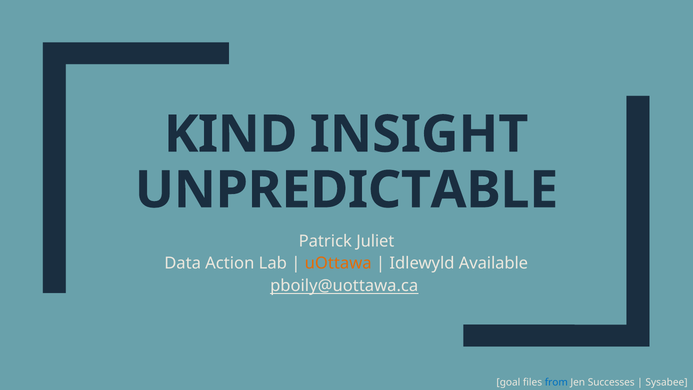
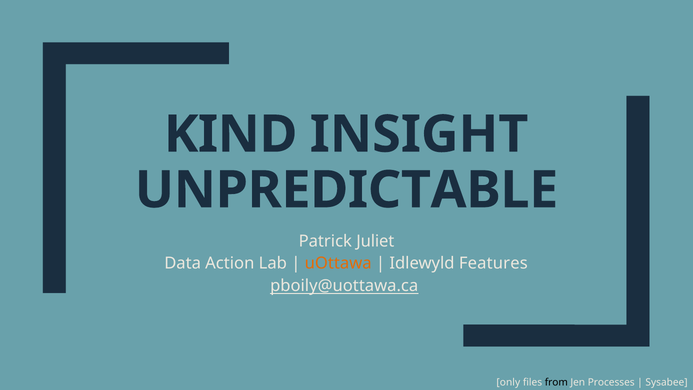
Available: Available -> Features
goal: goal -> only
from colour: blue -> black
Successes: Successes -> Processes
